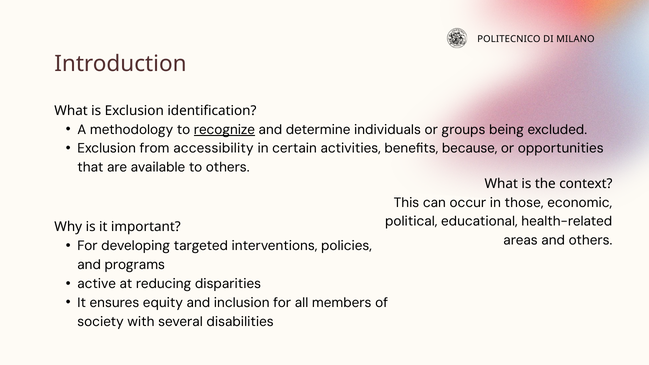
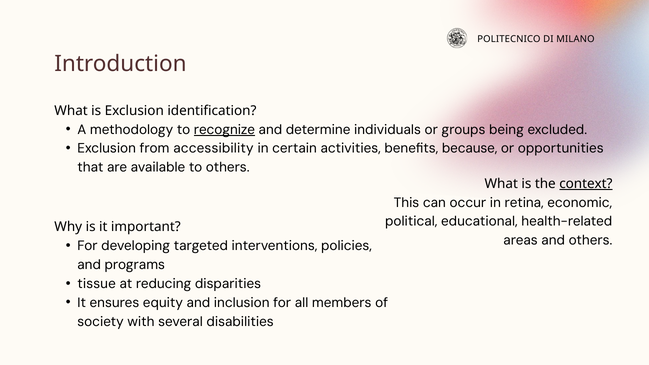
context underline: none -> present
those: those -> retina
active: active -> tissue
